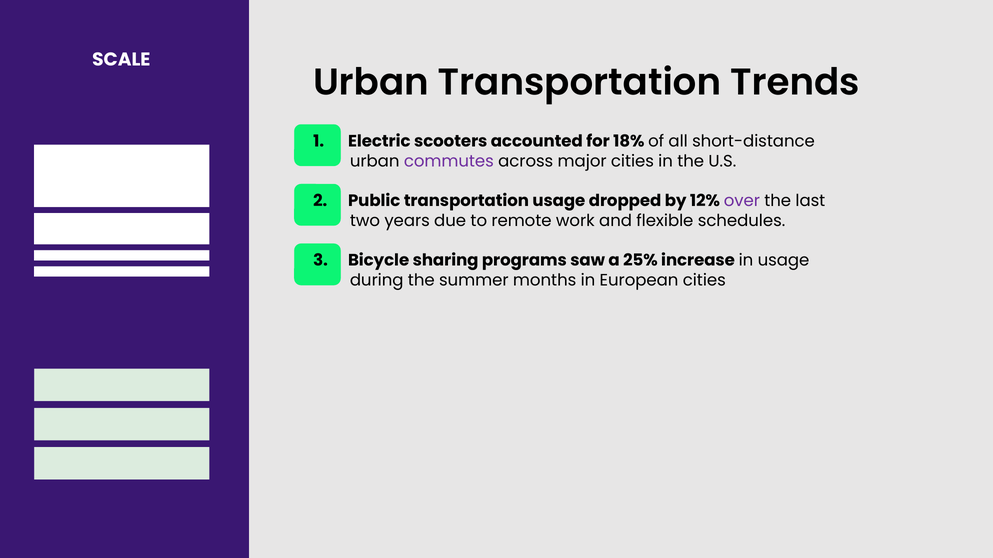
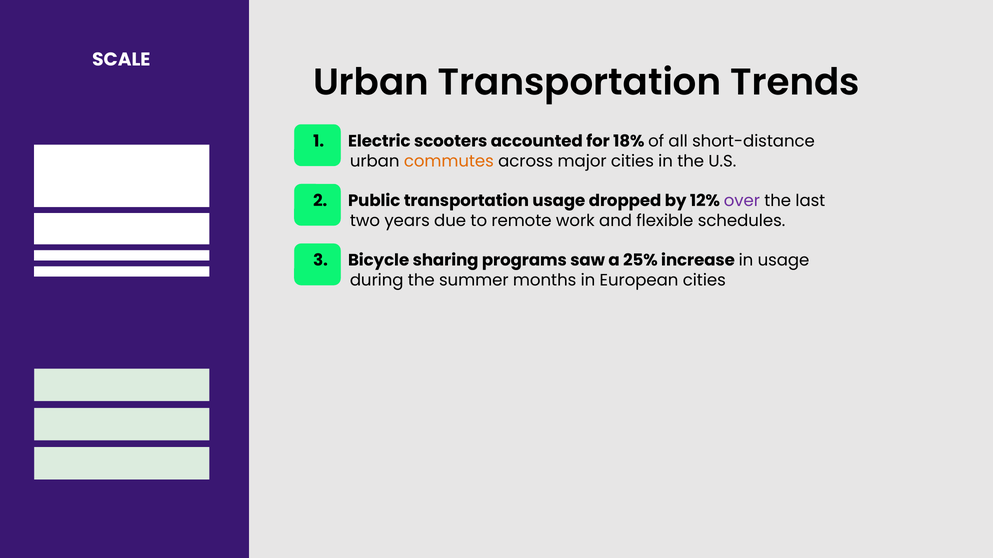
commutes colour: purple -> orange
